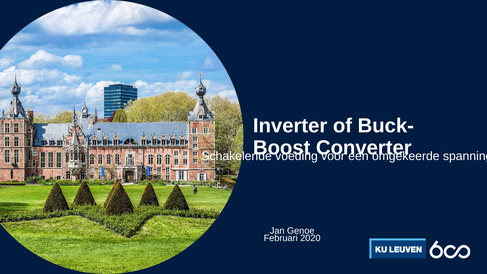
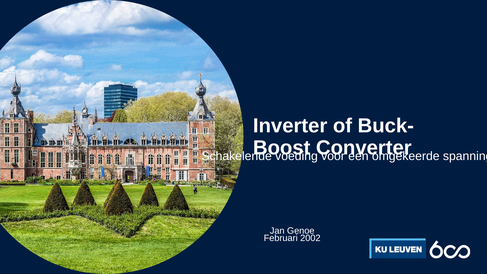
2020: 2020 -> 2002
